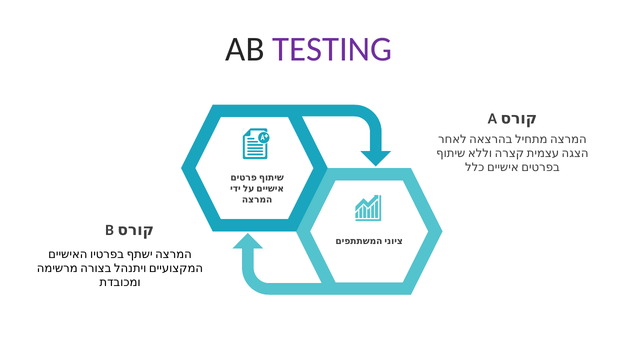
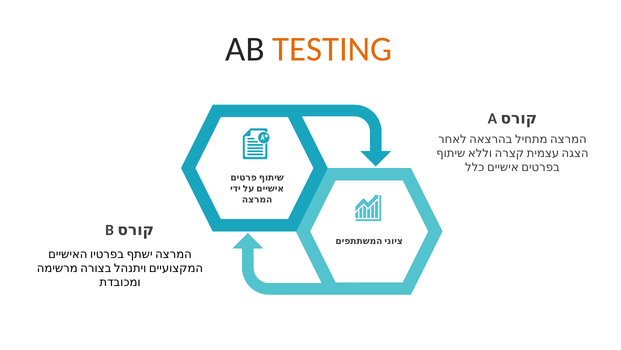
TESTING colour: purple -> orange
